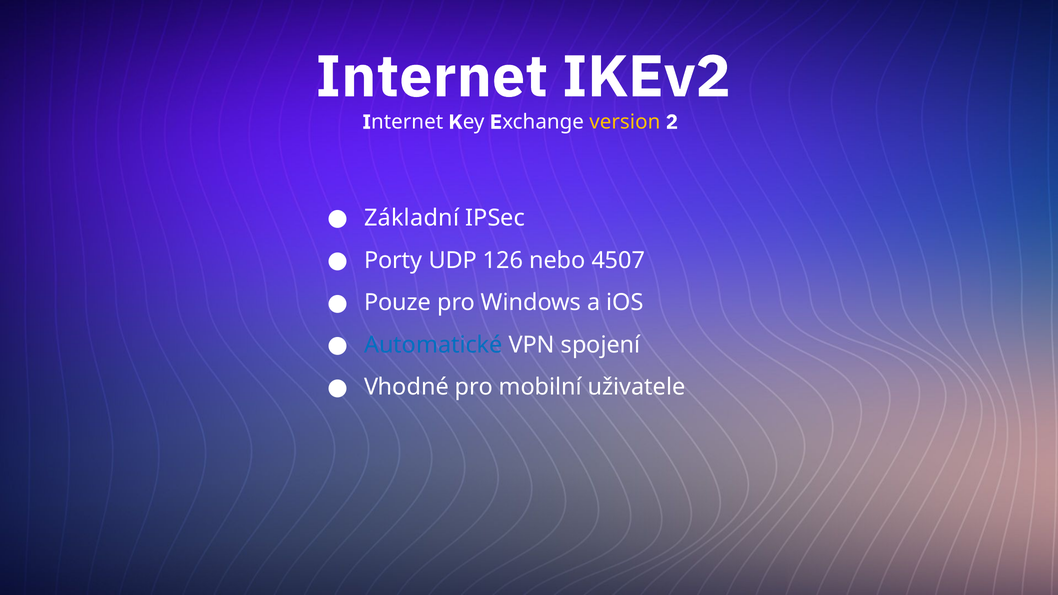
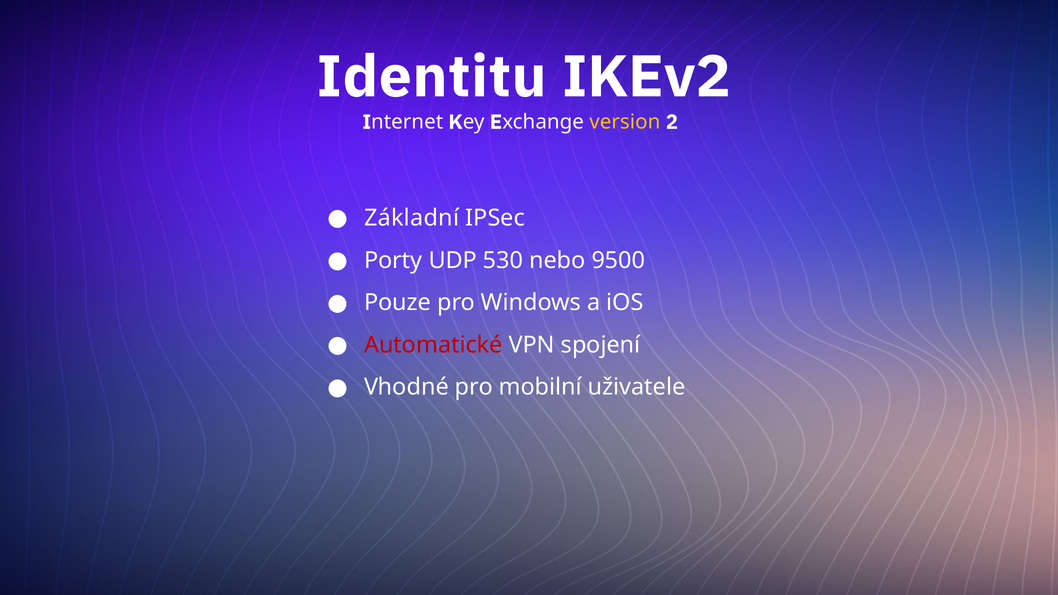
Internet: Internet -> Identitu
126: 126 -> 530
4507: 4507 -> 9500
Automatické colour: blue -> red
